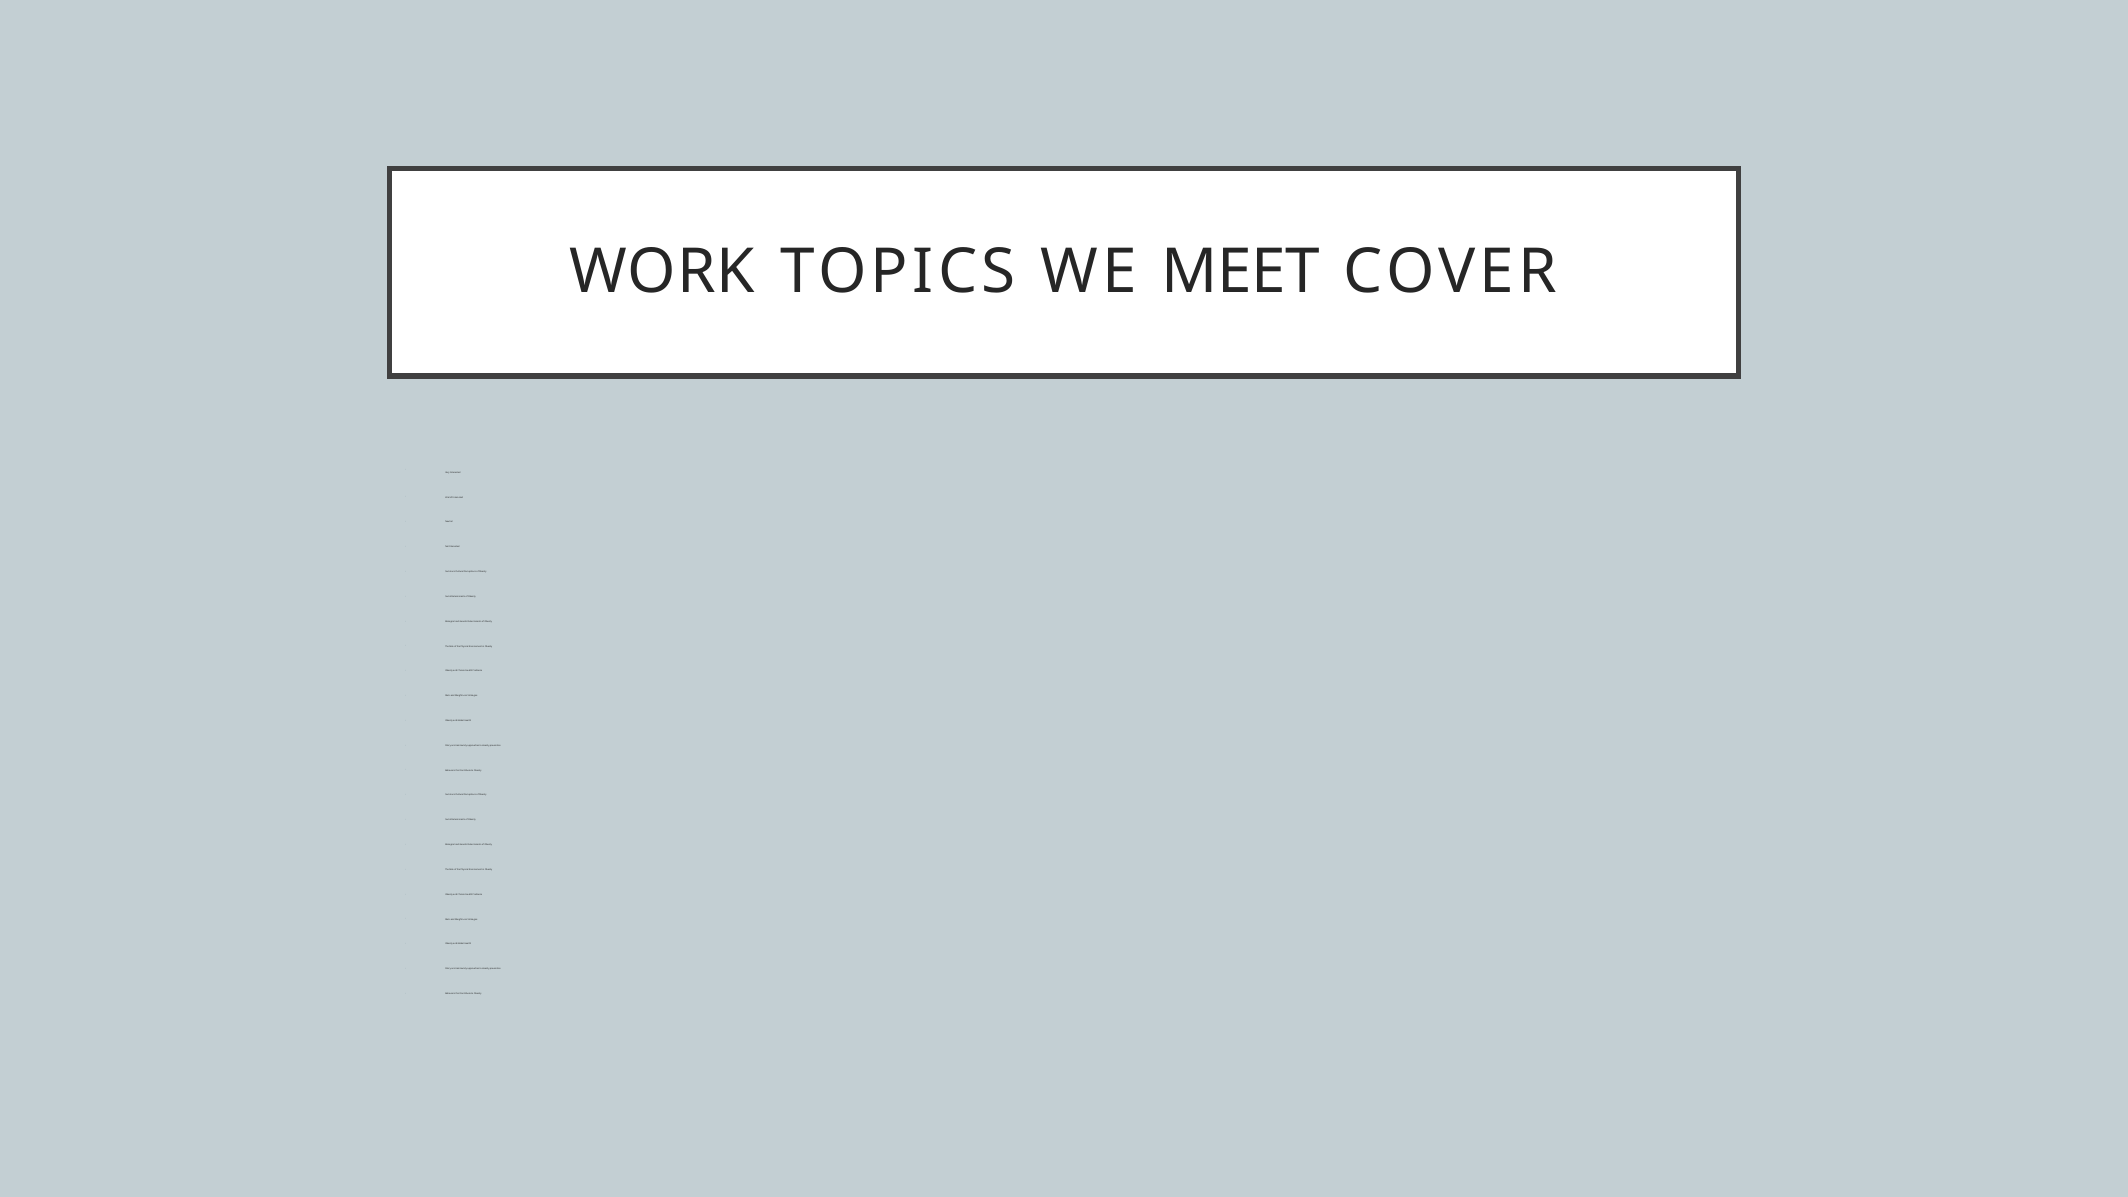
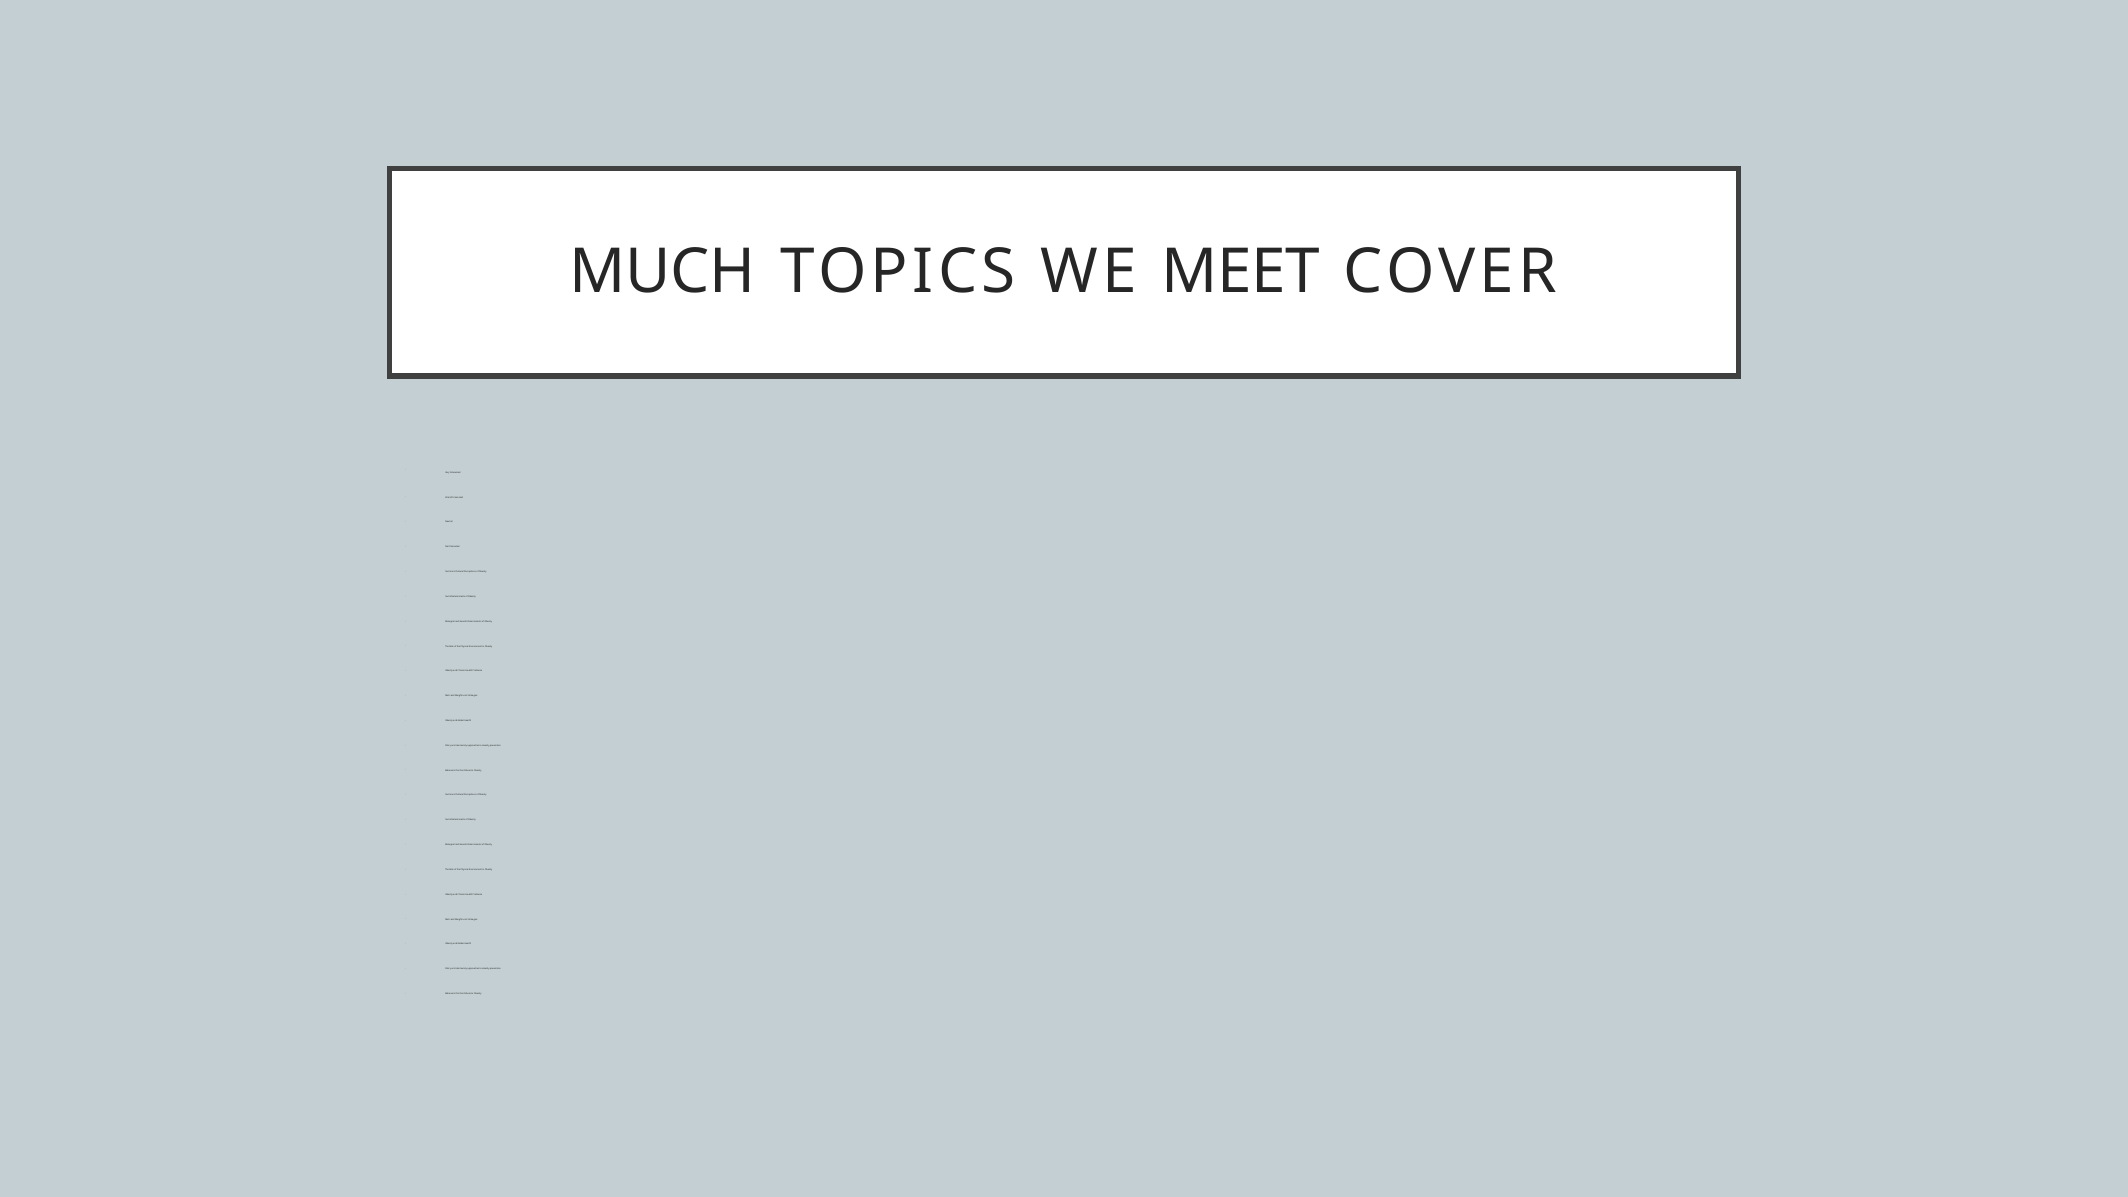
WORK: WORK -> MUCH
